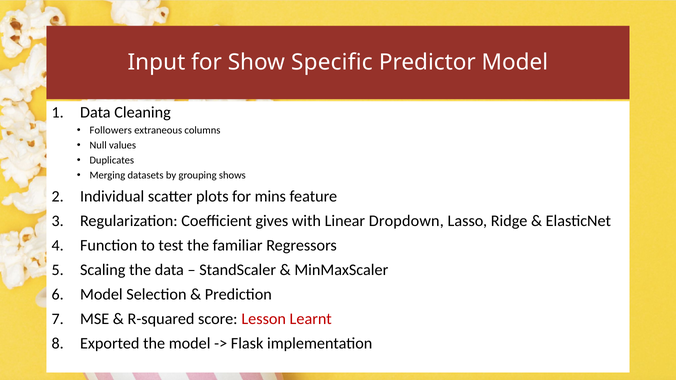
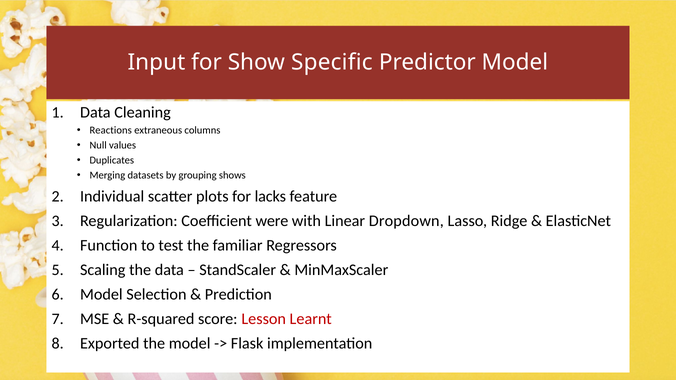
Followers: Followers -> Reactions
mins: mins -> lacks
gives: gives -> were
